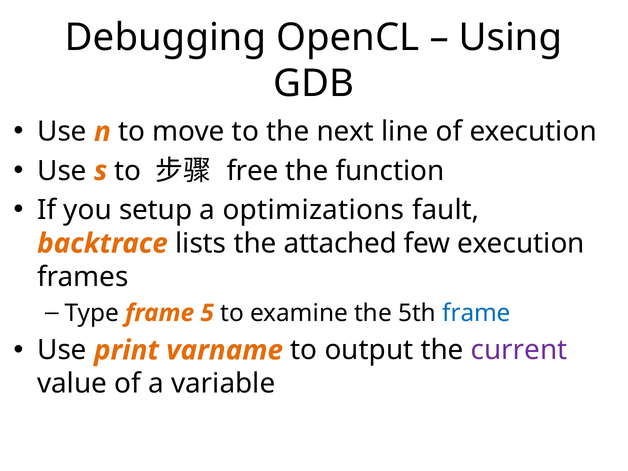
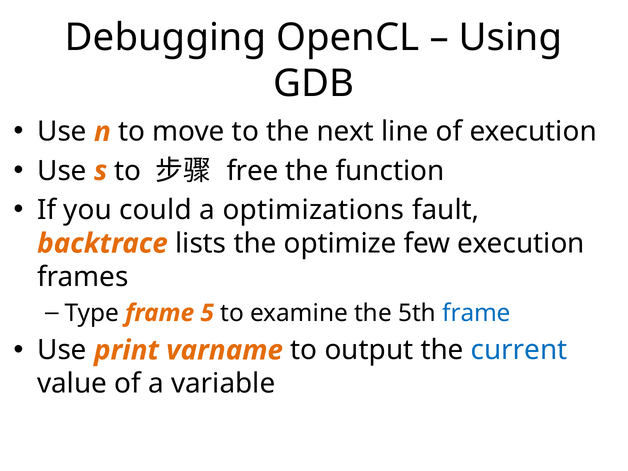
setup: setup -> could
attached: attached -> optimize
current colour: purple -> blue
